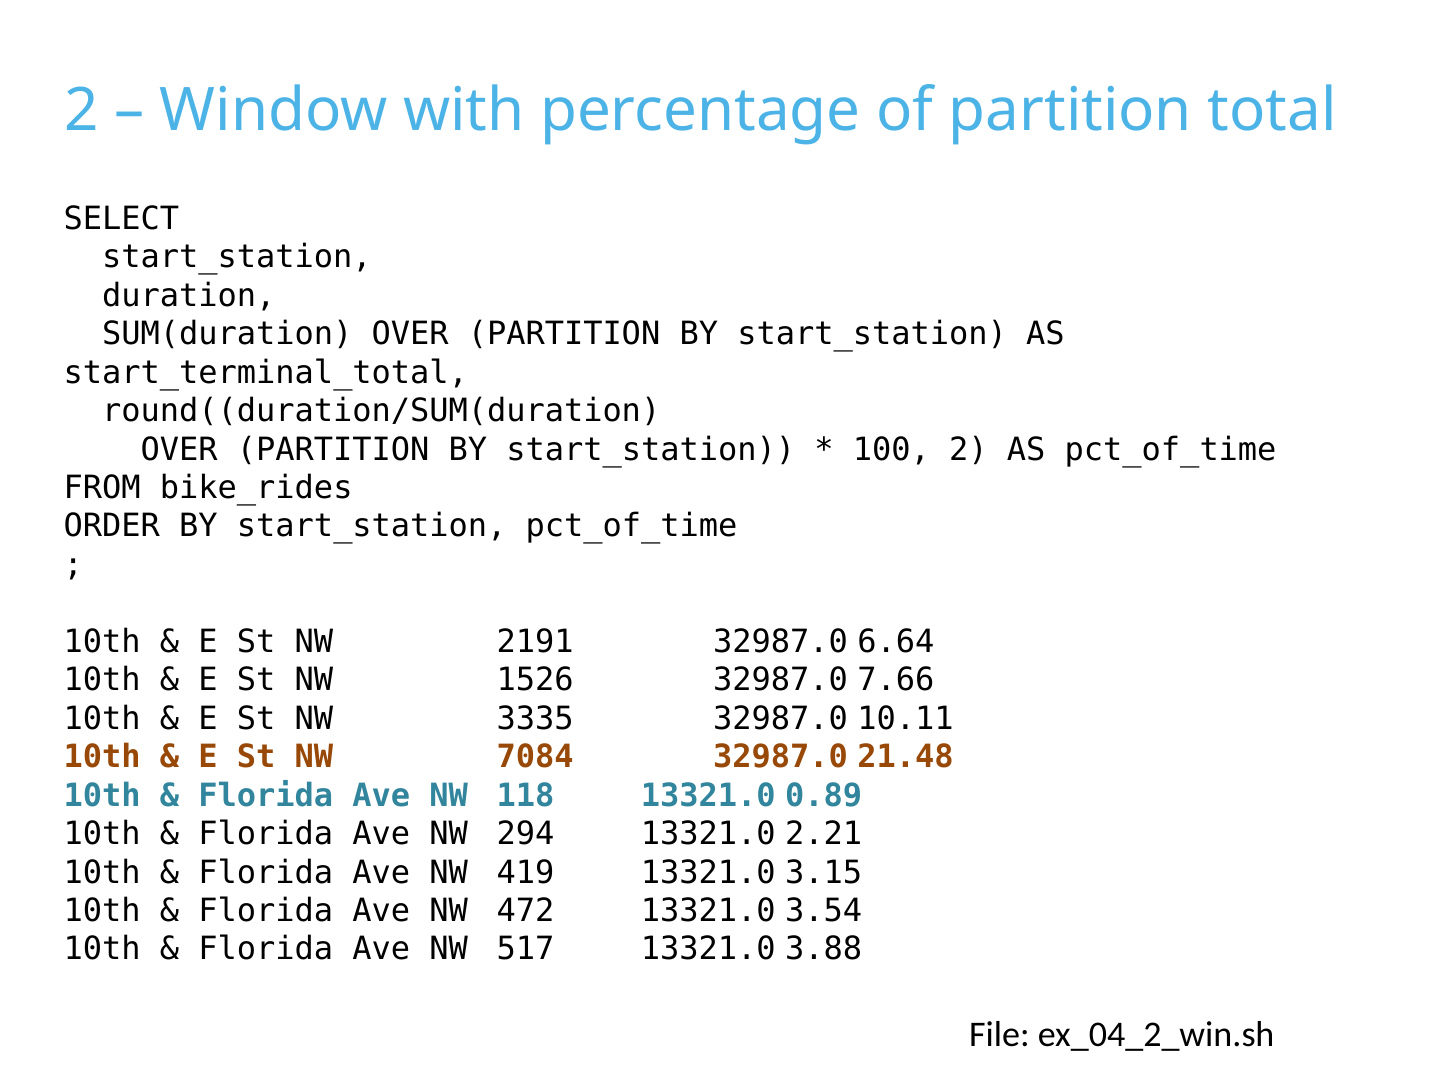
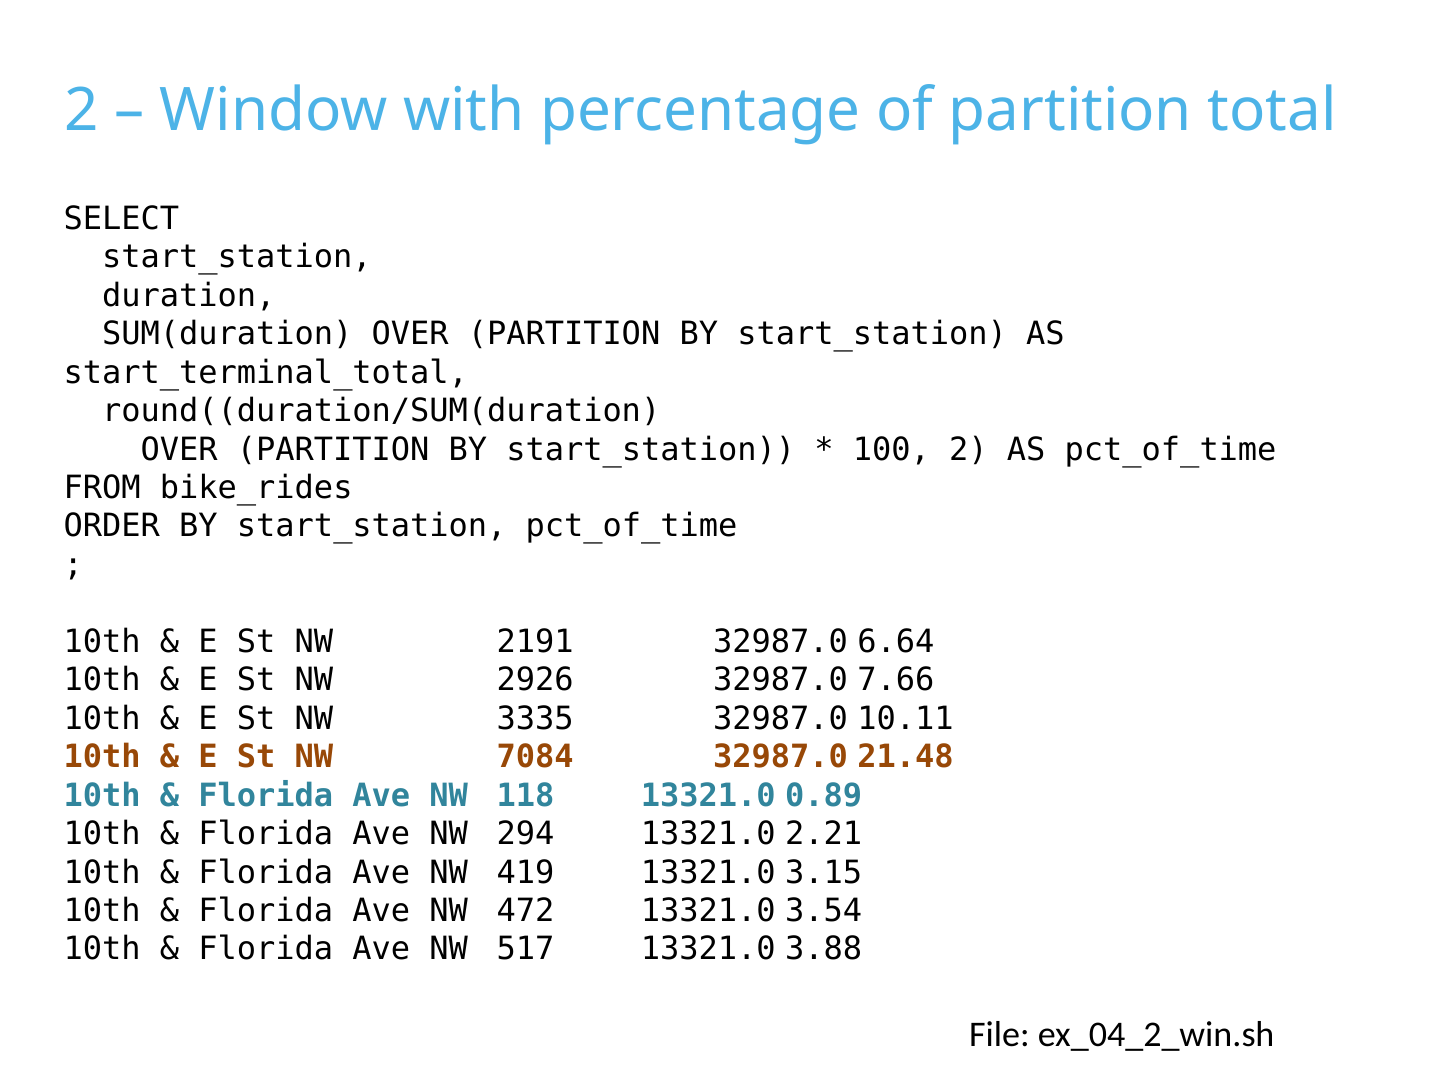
1526: 1526 -> 2926
